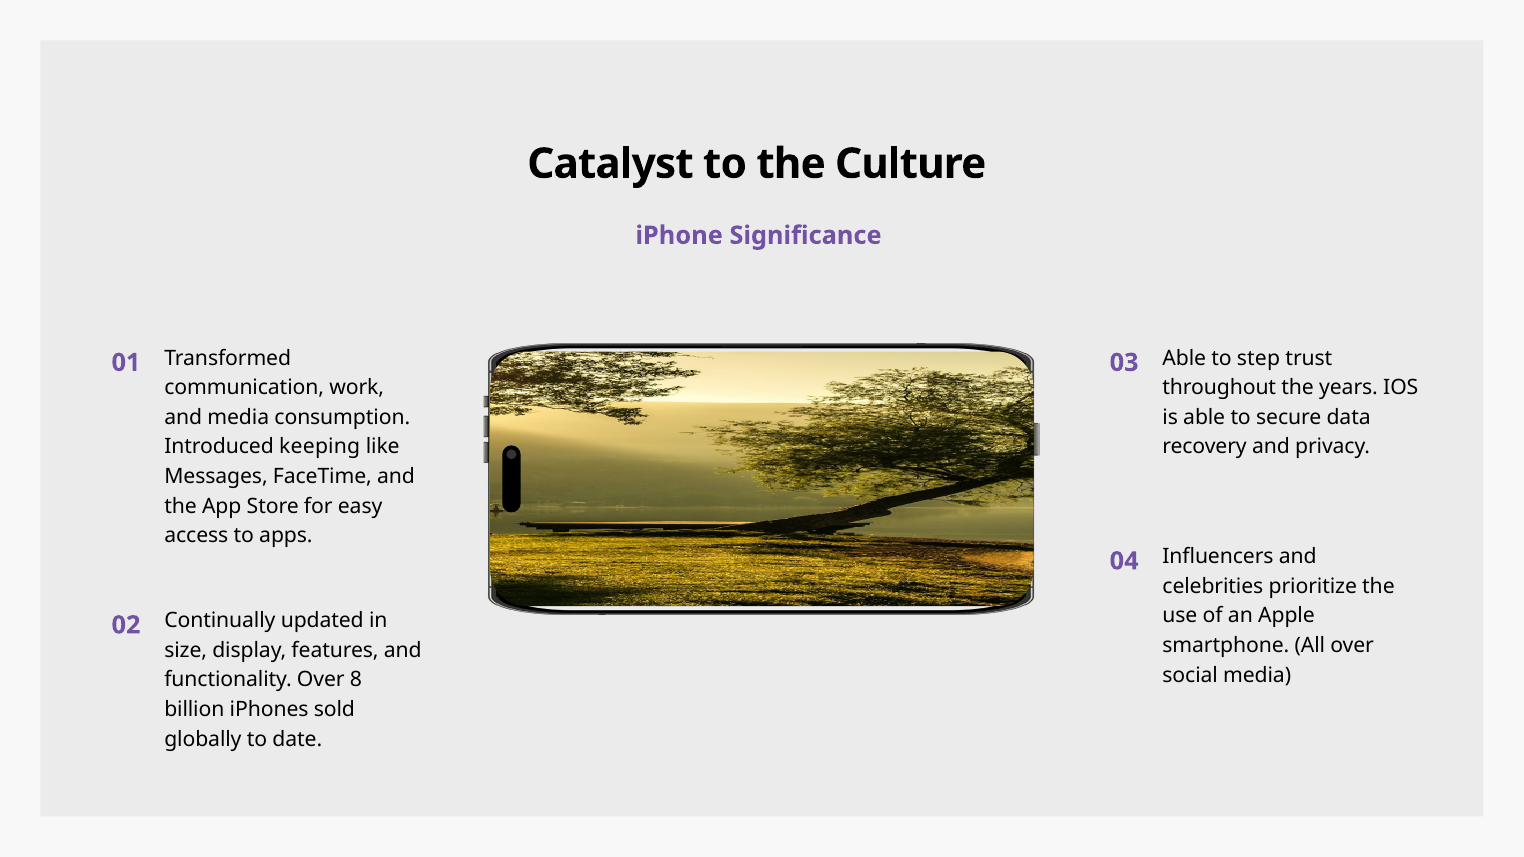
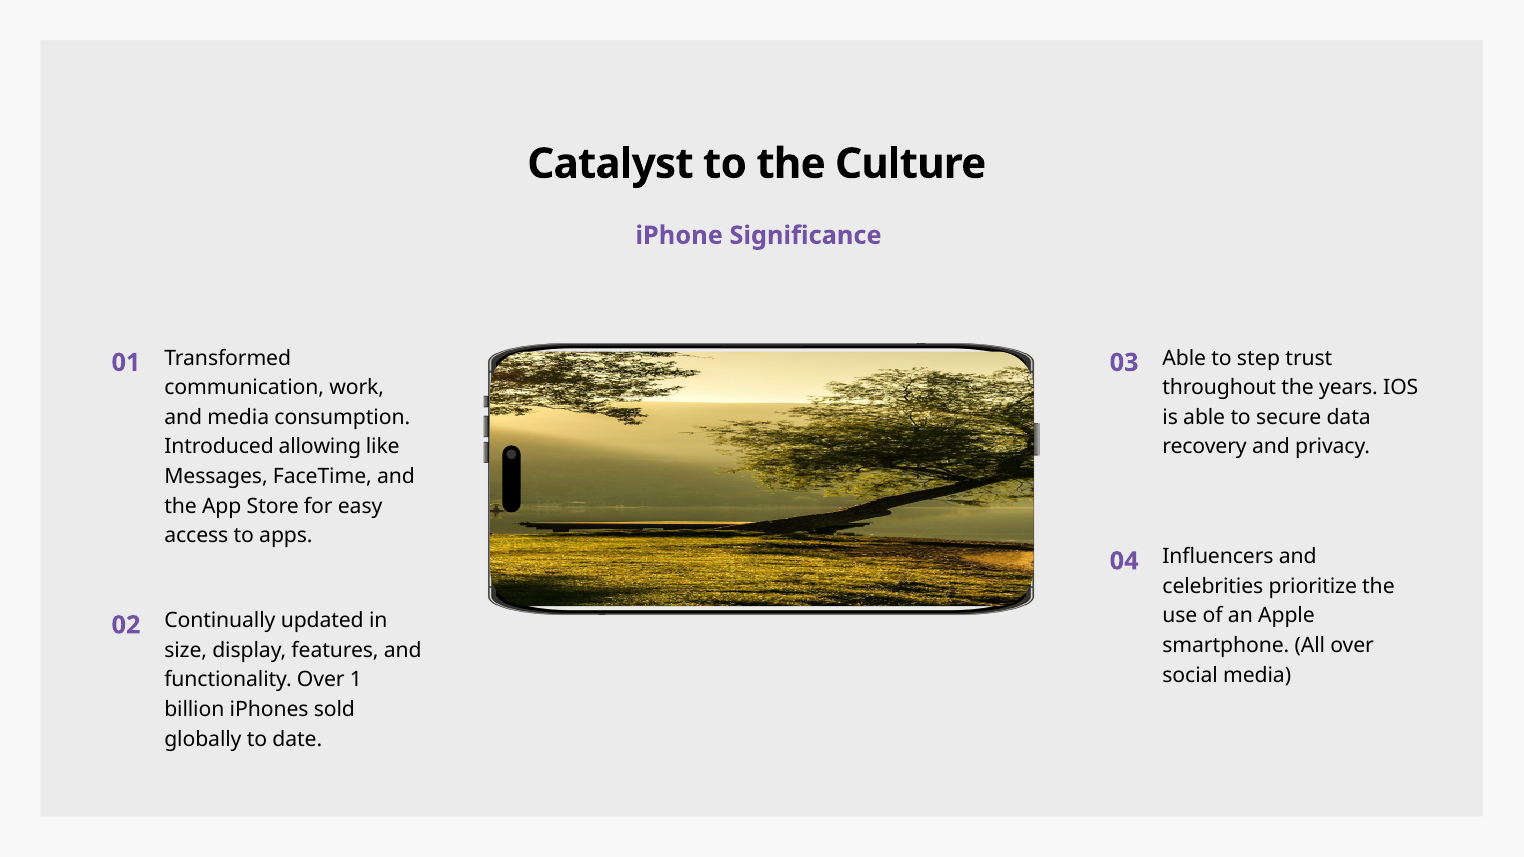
keeping: keeping -> allowing
8: 8 -> 1
